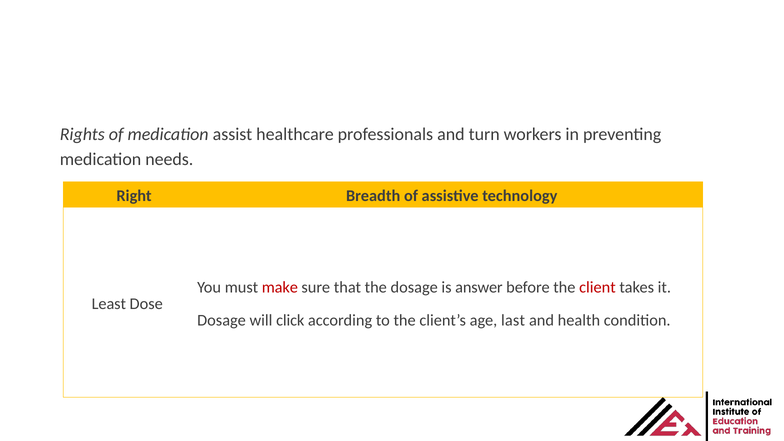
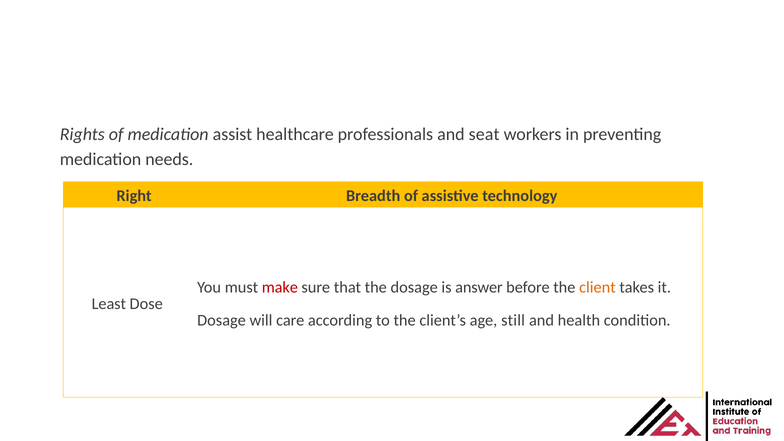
turn: turn -> seat
client colour: red -> orange
click: click -> care
last: last -> still
